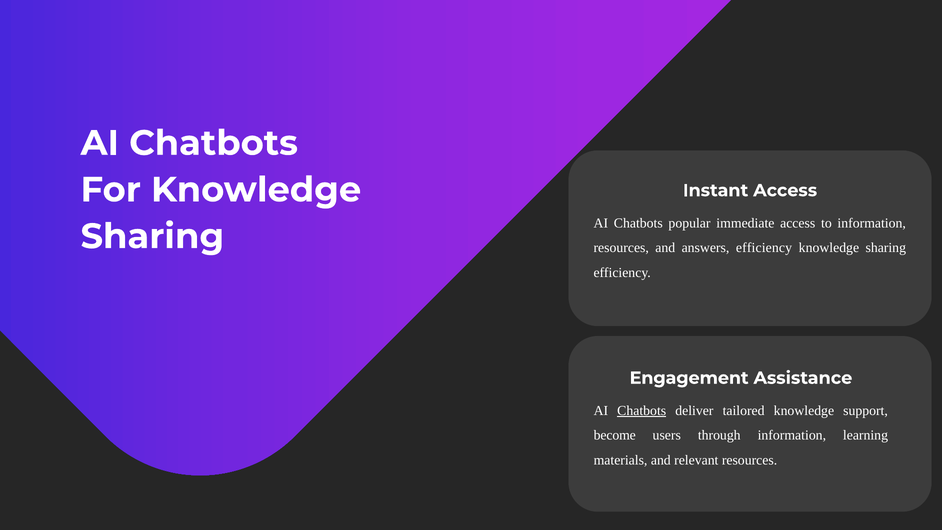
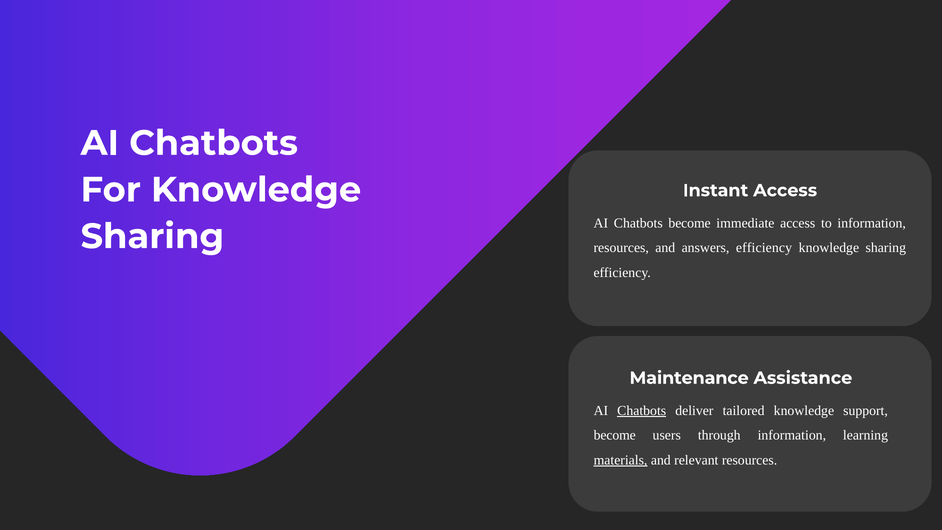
Chatbots popular: popular -> become
Engagement: Engagement -> Maintenance
materials underline: none -> present
